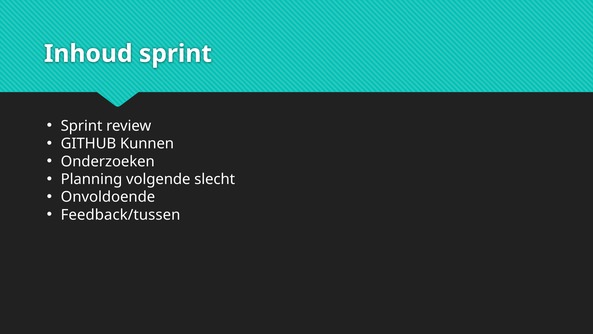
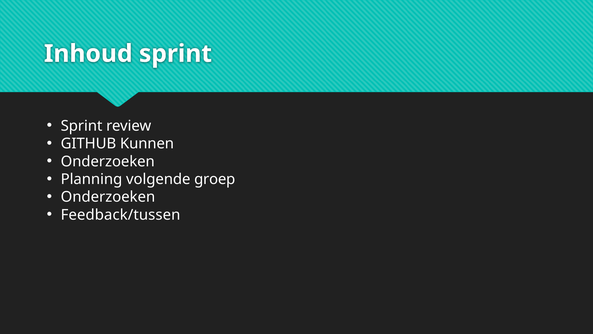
slecht: slecht -> groep
Onvoldoende at (108, 197): Onvoldoende -> Onderzoeken
